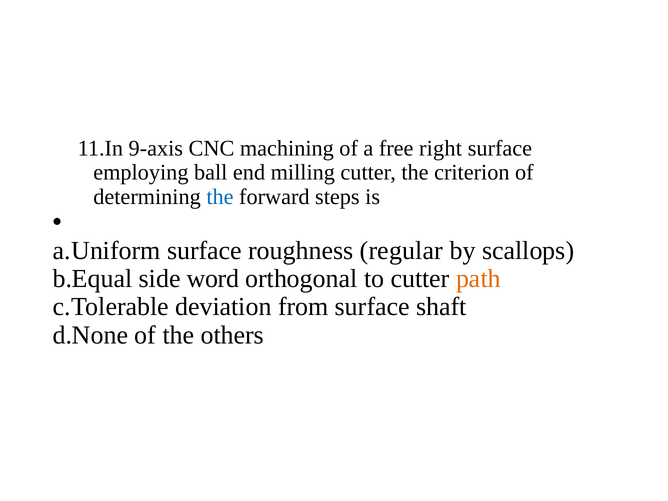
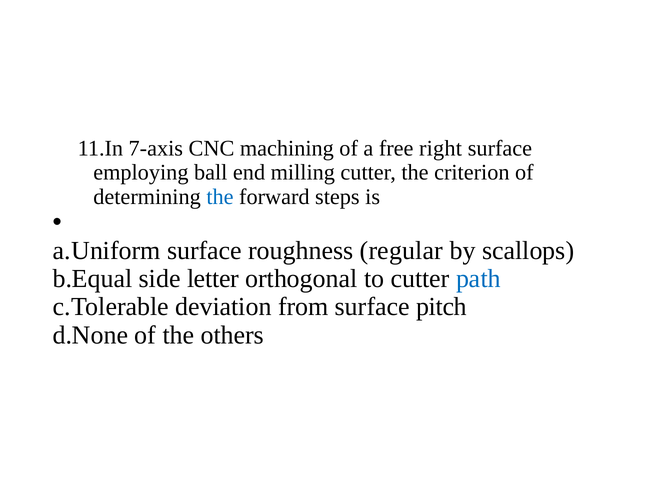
9-axis: 9-axis -> 7-axis
word: word -> letter
path colour: orange -> blue
shaft: shaft -> pitch
